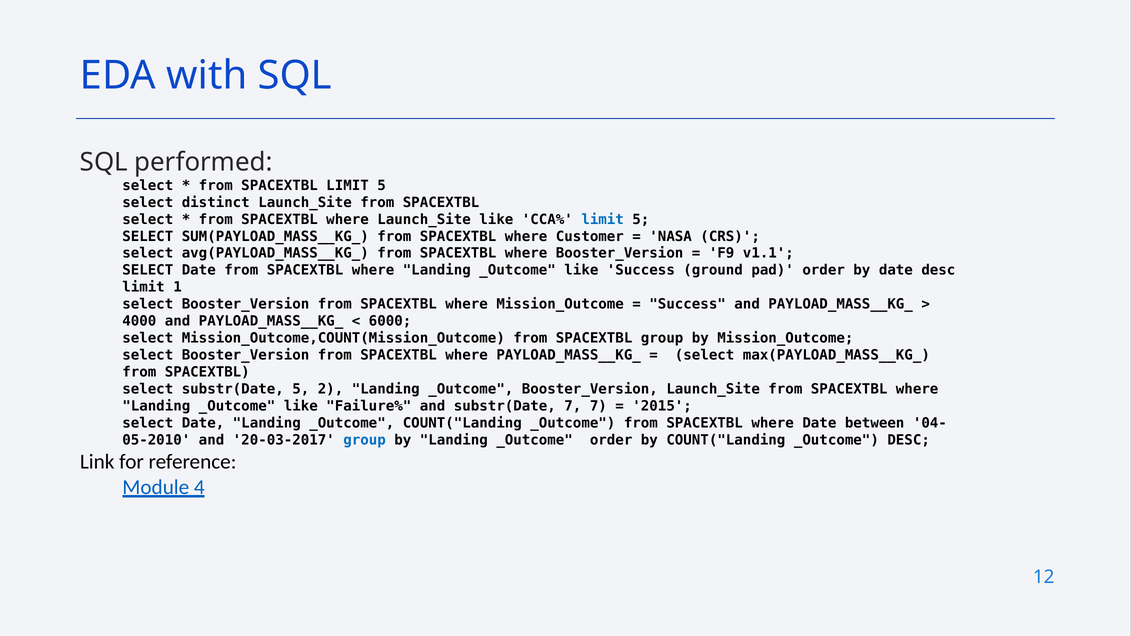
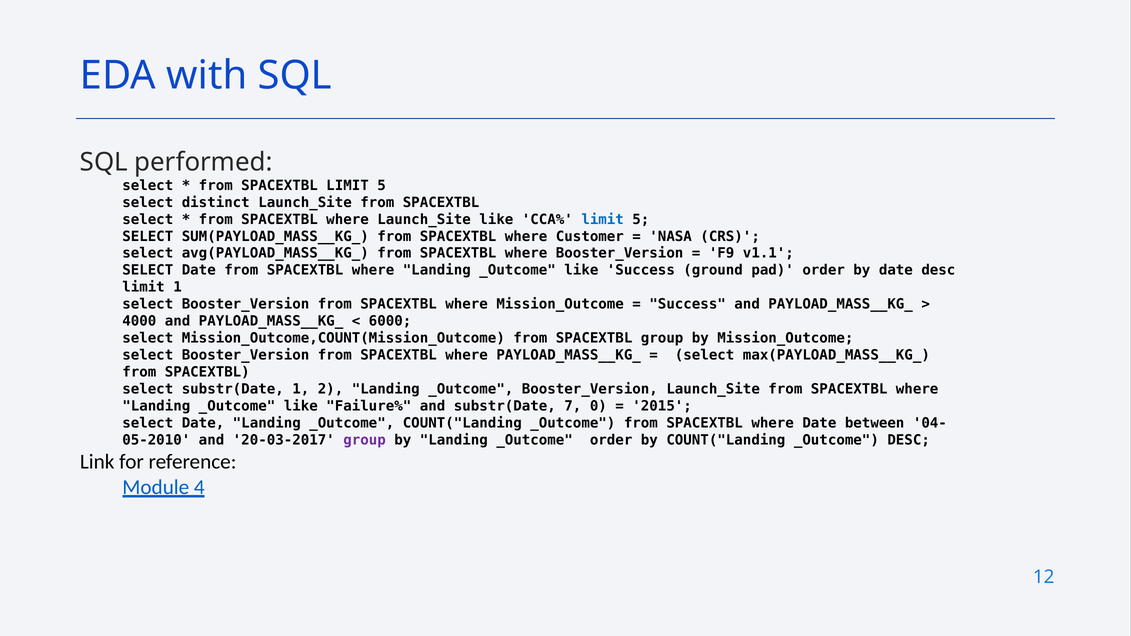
substr(Date 5: 5 -> 1
7 7: 7 -> 0
group at (365, 440) colour: blue -> purple
